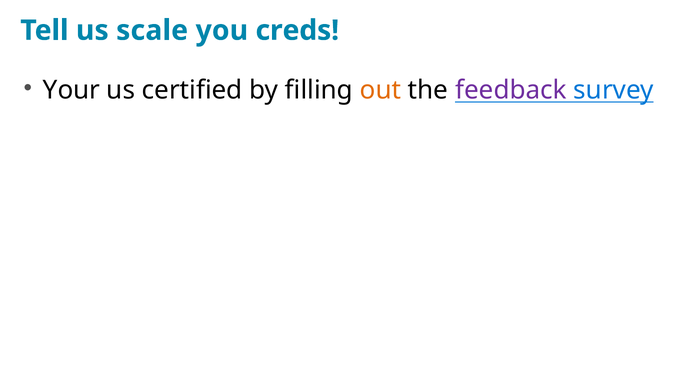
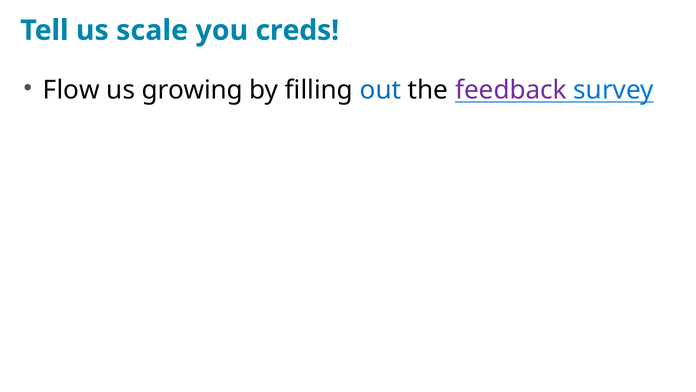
Your: Your -> Flow
certified: certified -> growing
out colour: orange -> blue
